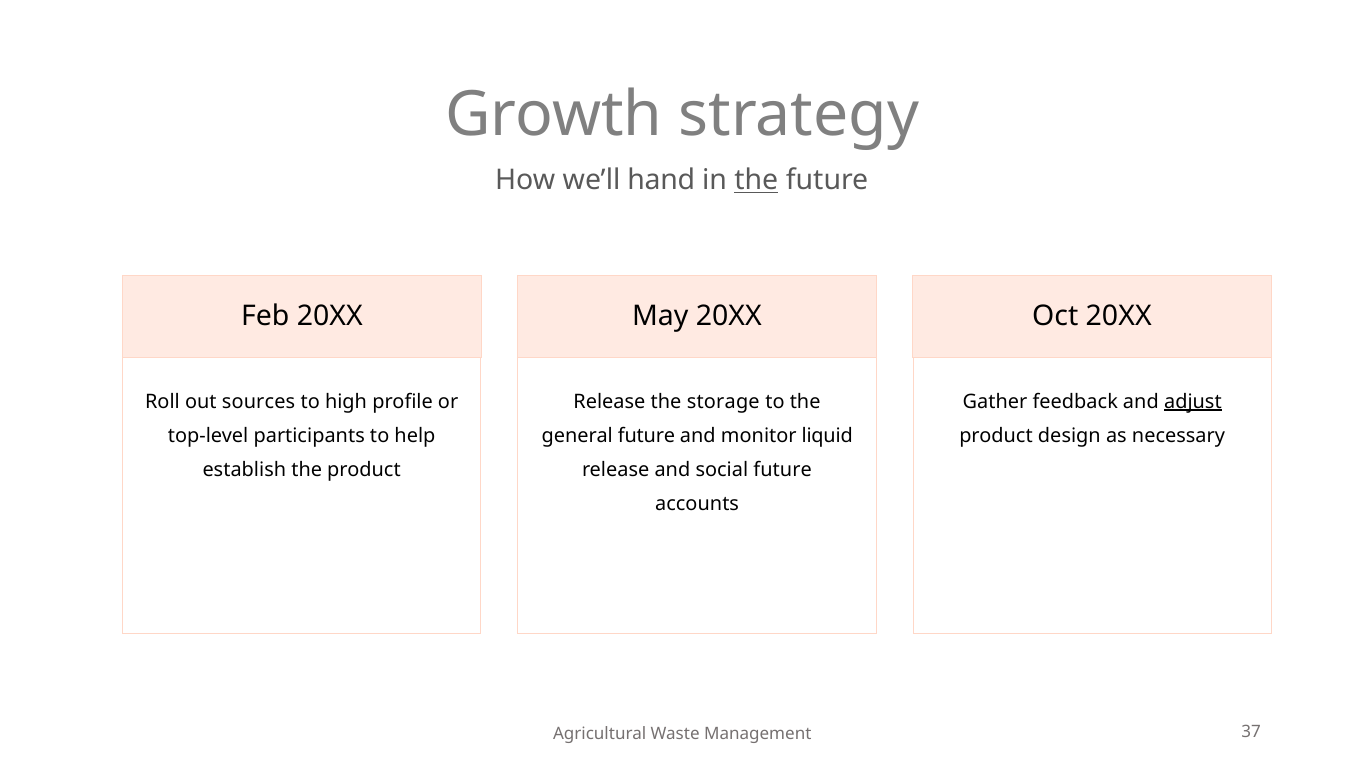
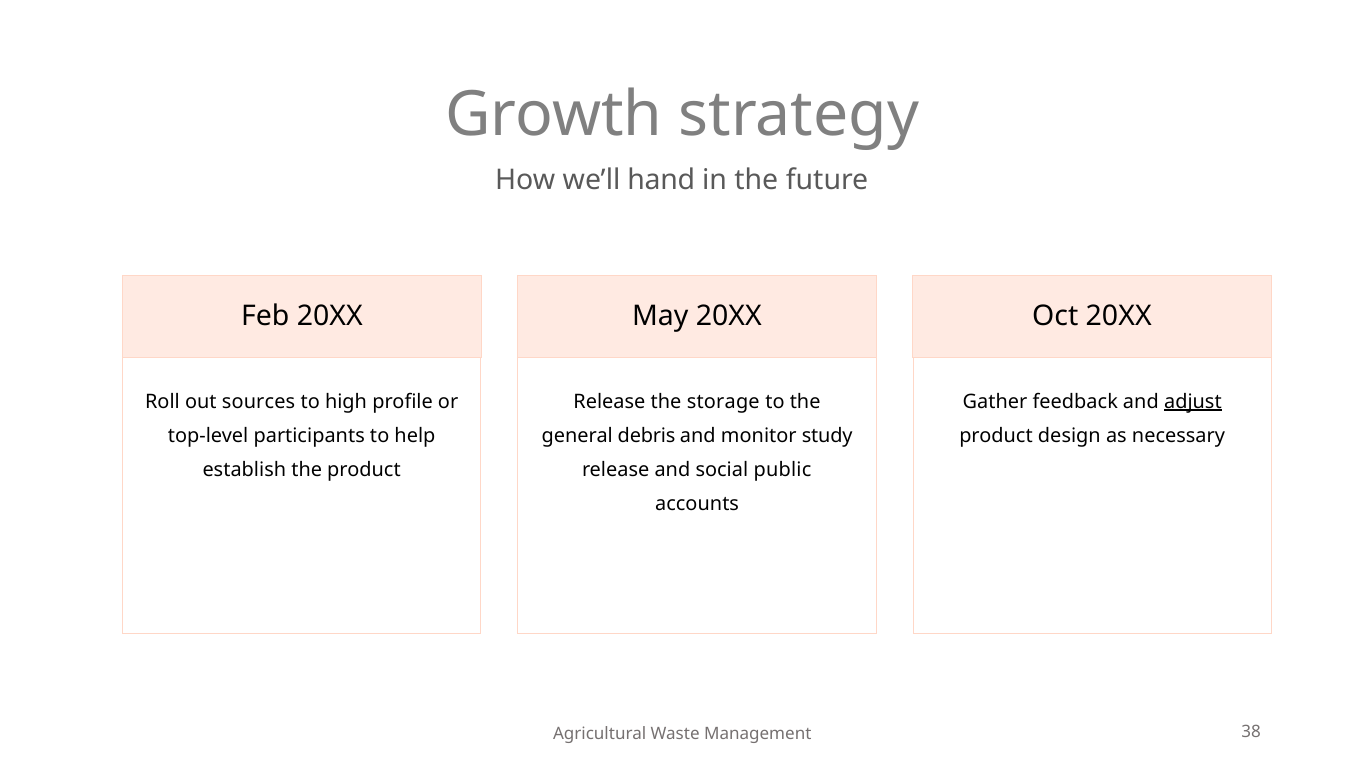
the at (756, 180) underline: present -> none
general future: future -> debris
liquid: liquid -> study
social future: future -> public
37: 37 -> 38
